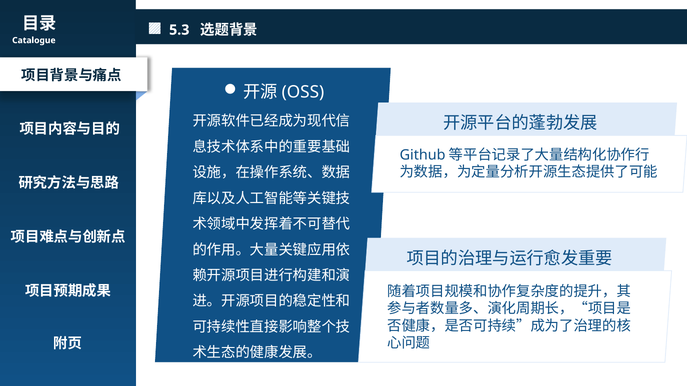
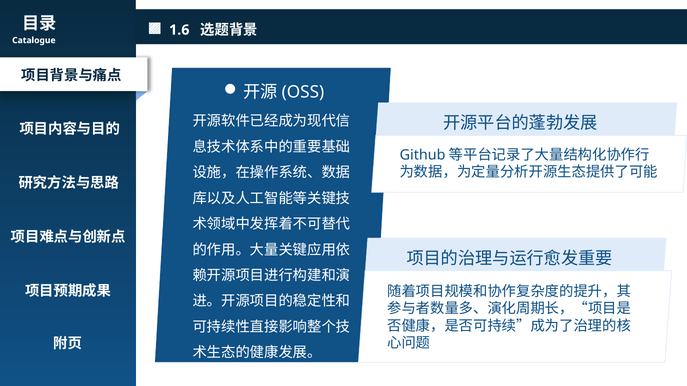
5.3: 5.3 -> 1.6
